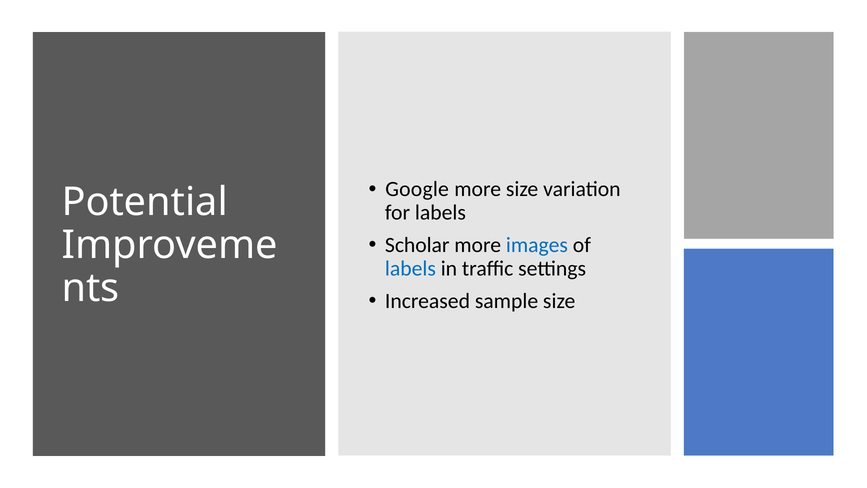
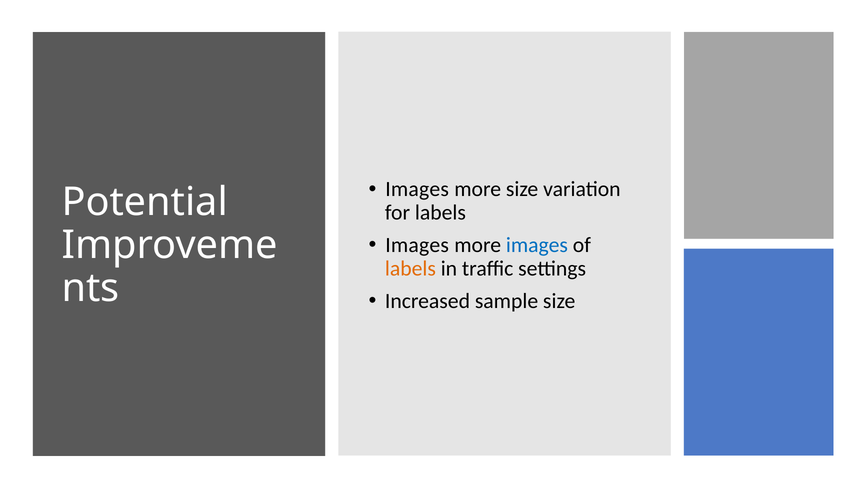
Google at (417, 189): Google -> Images
Scholar at (417, 245): Scholar -> Images
labels at (410, 268) colour: blue -> orange
